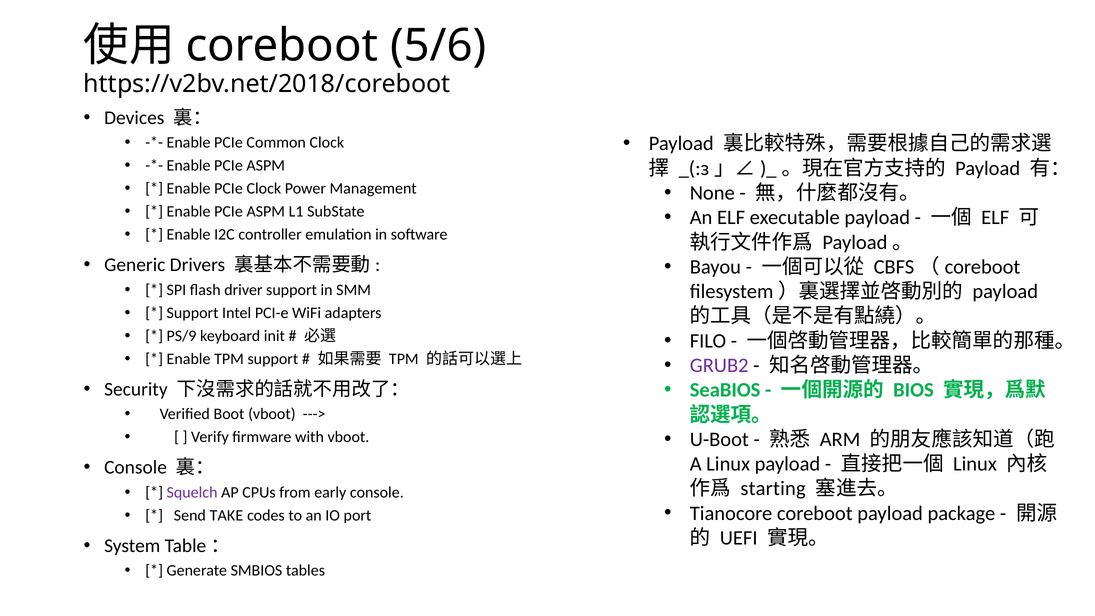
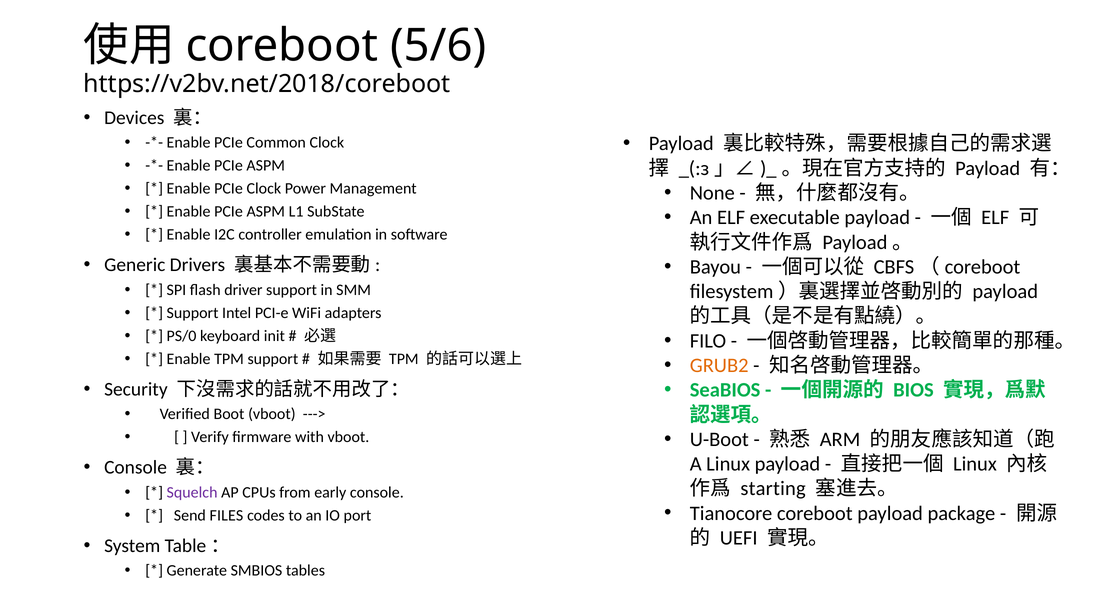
PS/9: PS/9 -> PS/0
GRUB2 colour: purple -> orange
TAKE: TAKE -> FILES
